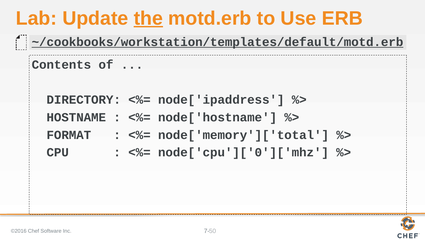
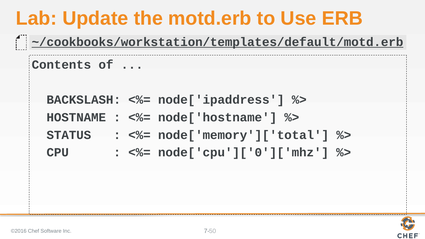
the underline: present -> none
DIRECTORY: DIRECTORY -> BACKSLASH
FORMAT: FORMAT -> STATUS
